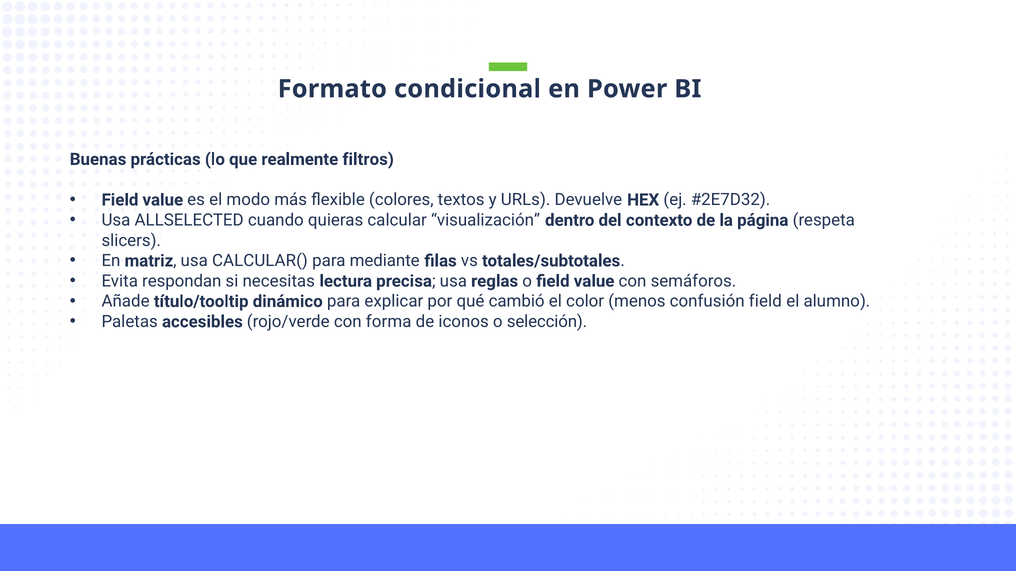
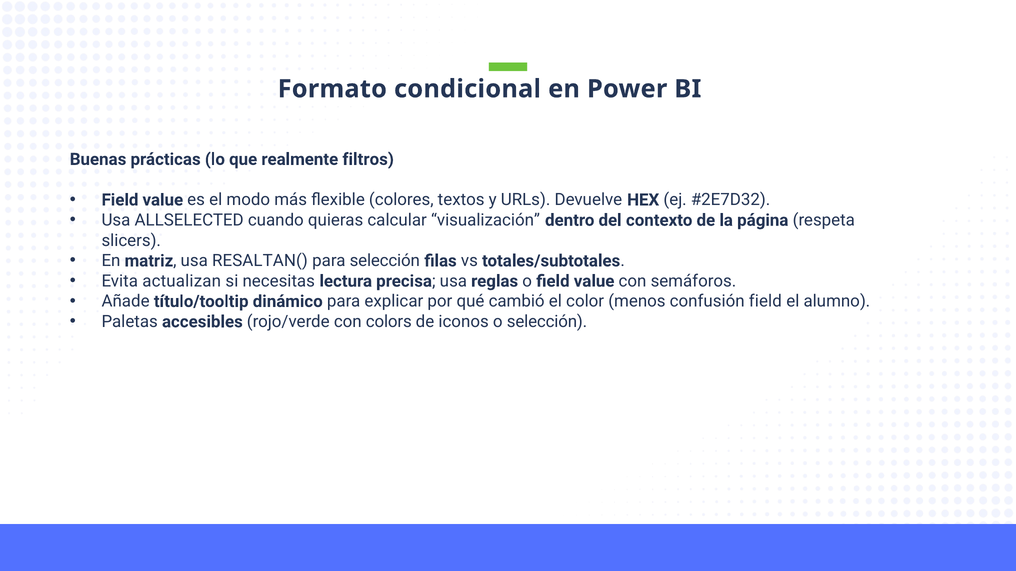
CALCULAR(: CALCULAR( -> RESALTAN(
para mediante: mediante -> selección
respondan: respondan -> actualizan
forma: forma -> colors
